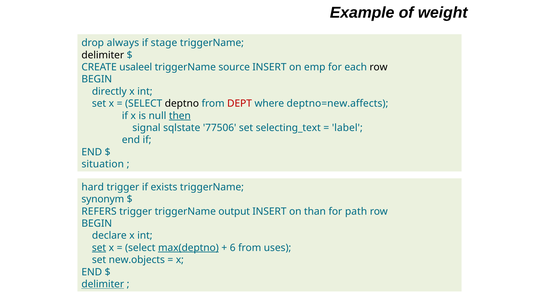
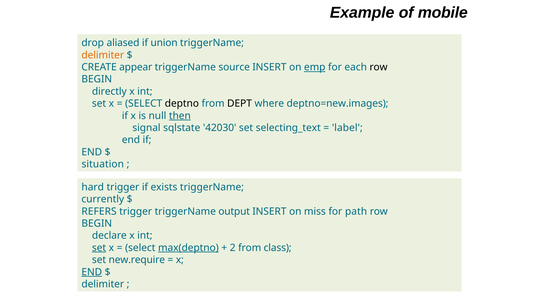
weight: weight -> mobile
always: always -> aliased
stage: stage -> union
delimiter at (103, 55) colour: black -> orange
usaleel: usaleel -> appear
emp underline: none -> present
DEPT colour: red -> black
deptno=new.affects: deptno=new.affects -> deptno=new.images
77506: 77506 -> 42030
synonym: synonym -> currently
than: than -> miss
6: 6 -> 2
uses: uses -> class
new.objects: new.objects -> new.require
END at (92, 272) underline: none -> present
delimiter at (103, 284) underline: present -> none
